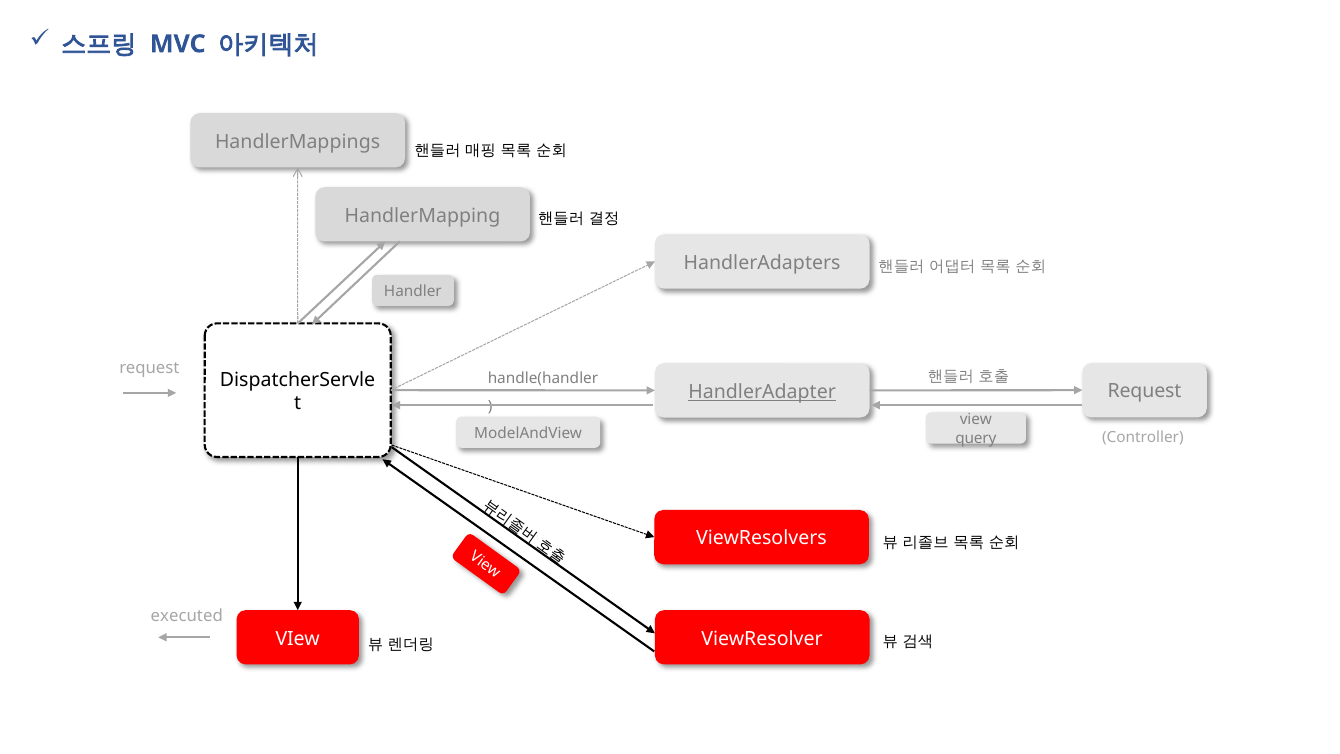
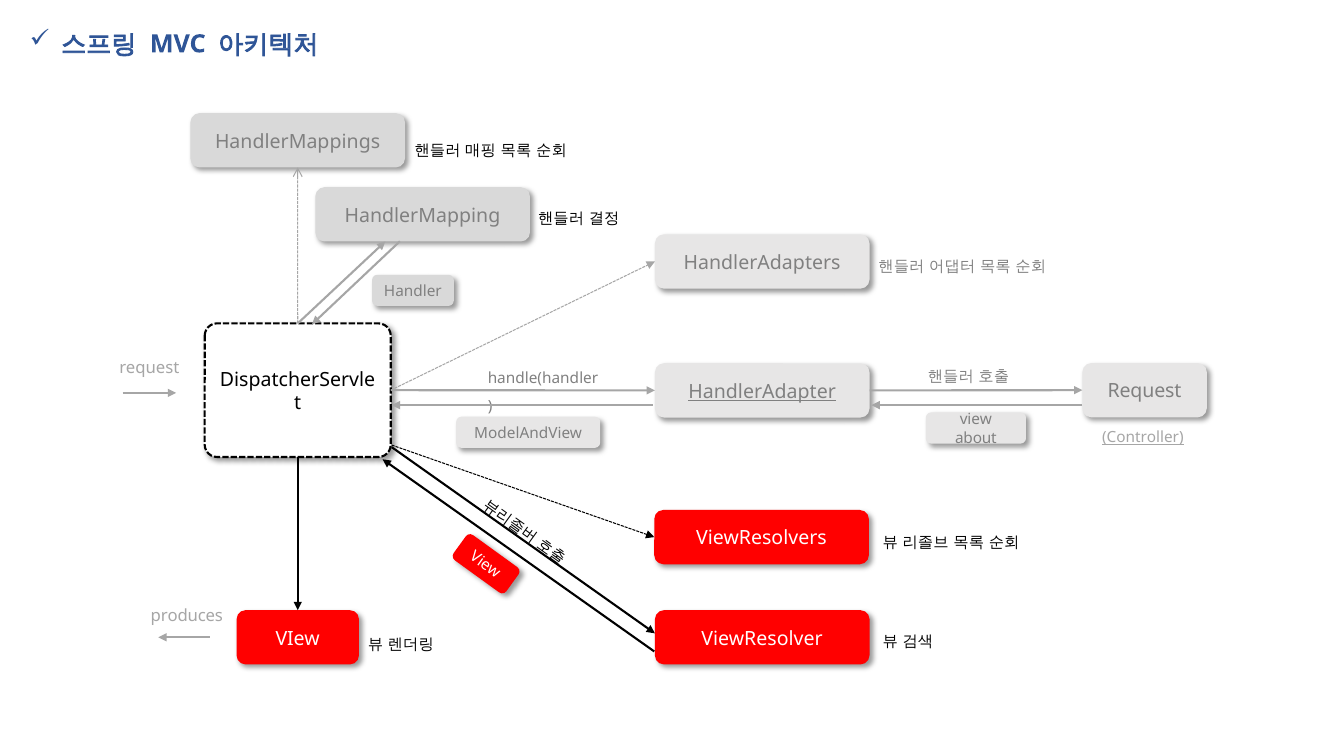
Controller underline: none -> present
query: query -> about
executed: executed -> produces
